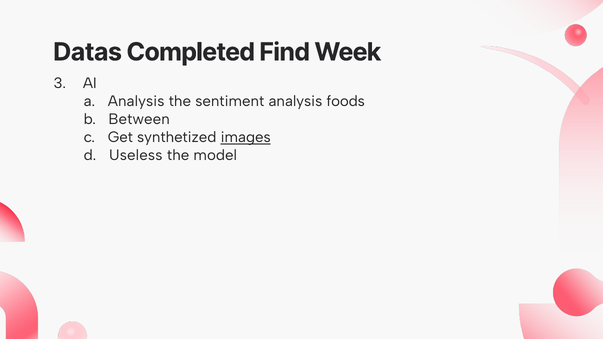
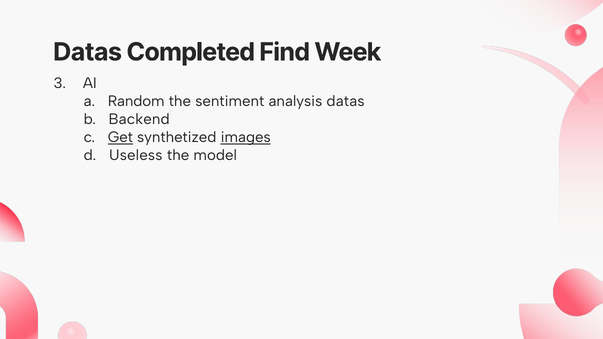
a Analysis: Analysis -> Random
analysis foods: foods -> datas
Between: Between -> Backend
Get underline: none -> present
